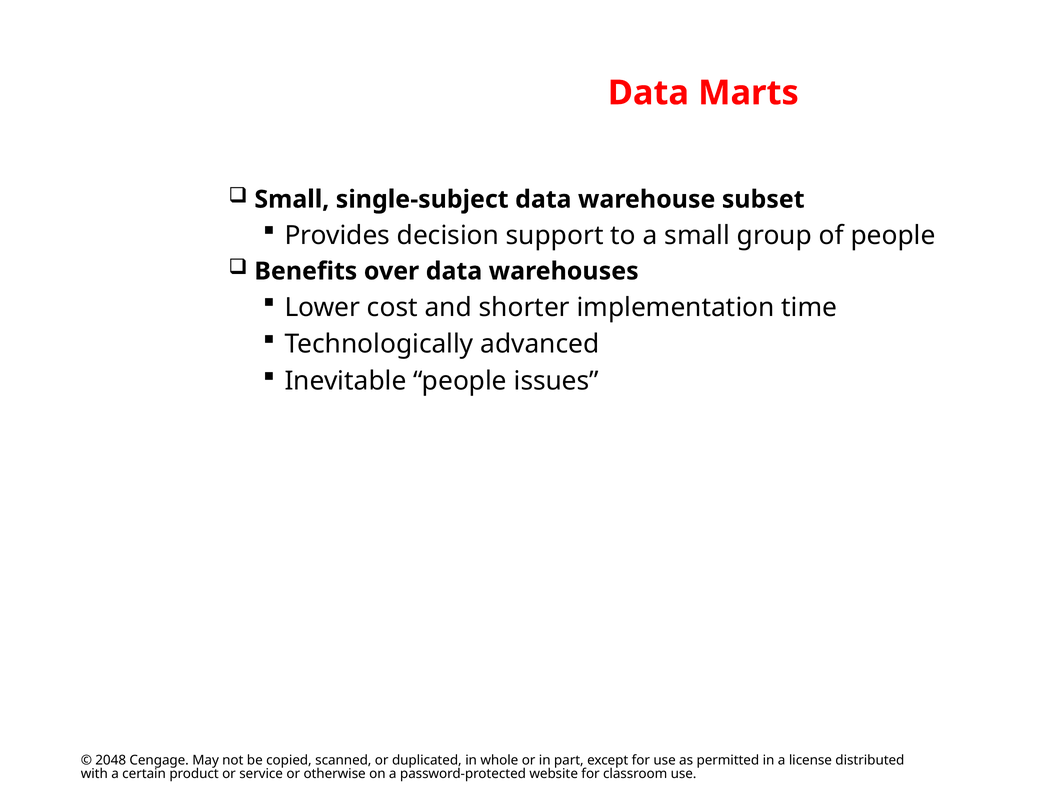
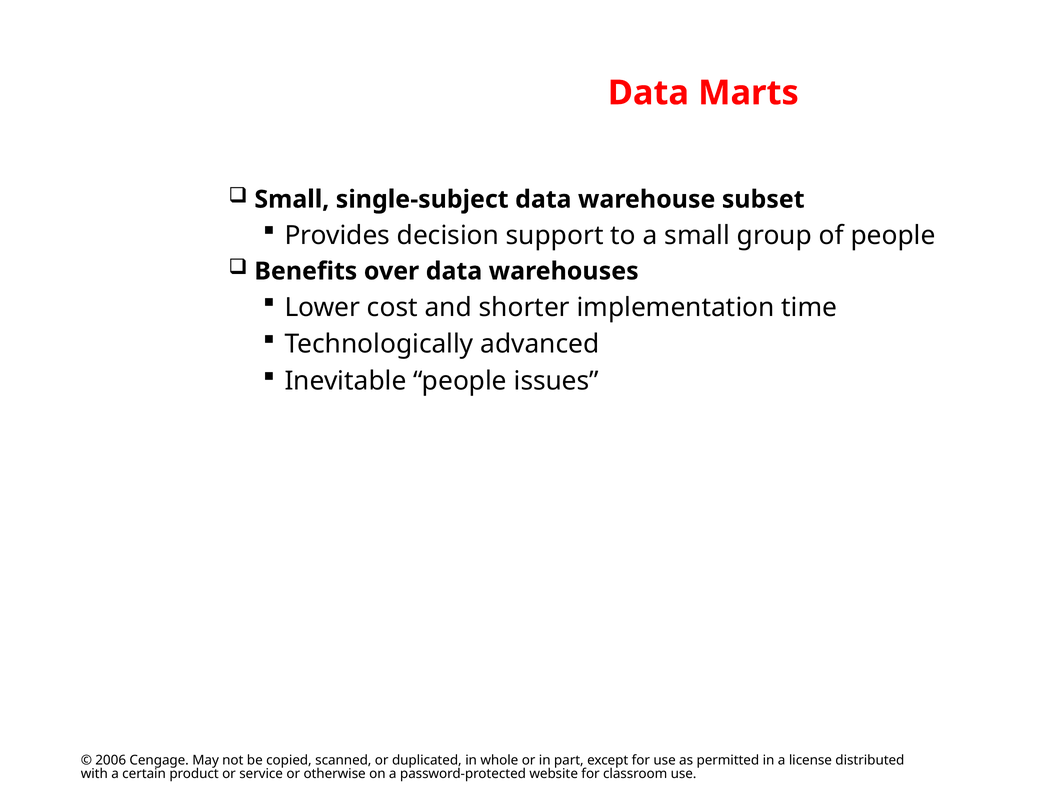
2048: 2048 -> 2006
